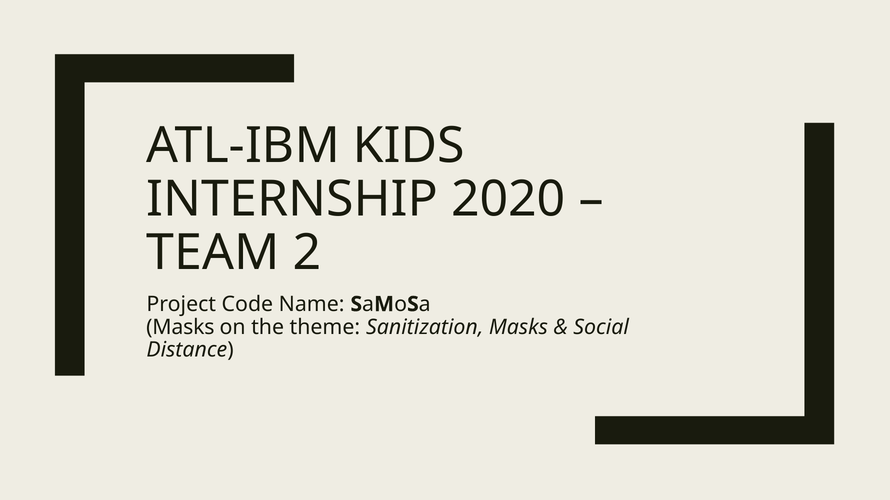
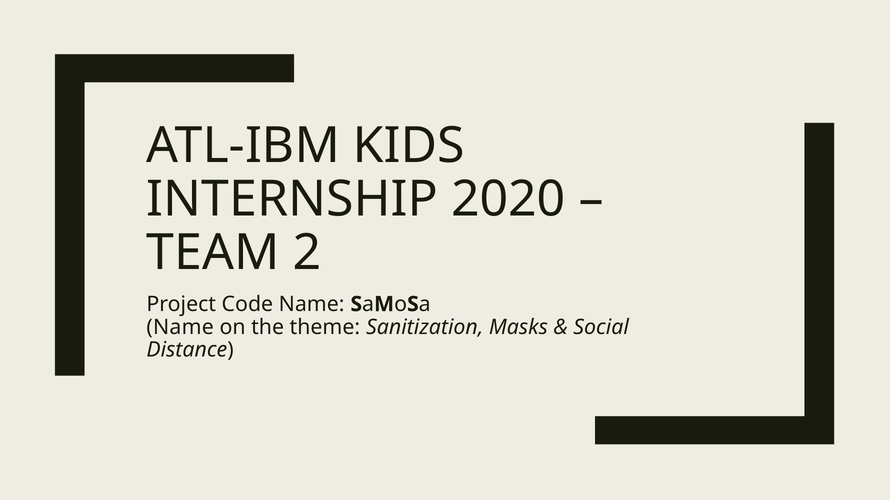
Masks at (180, 327): Masks -> Name
